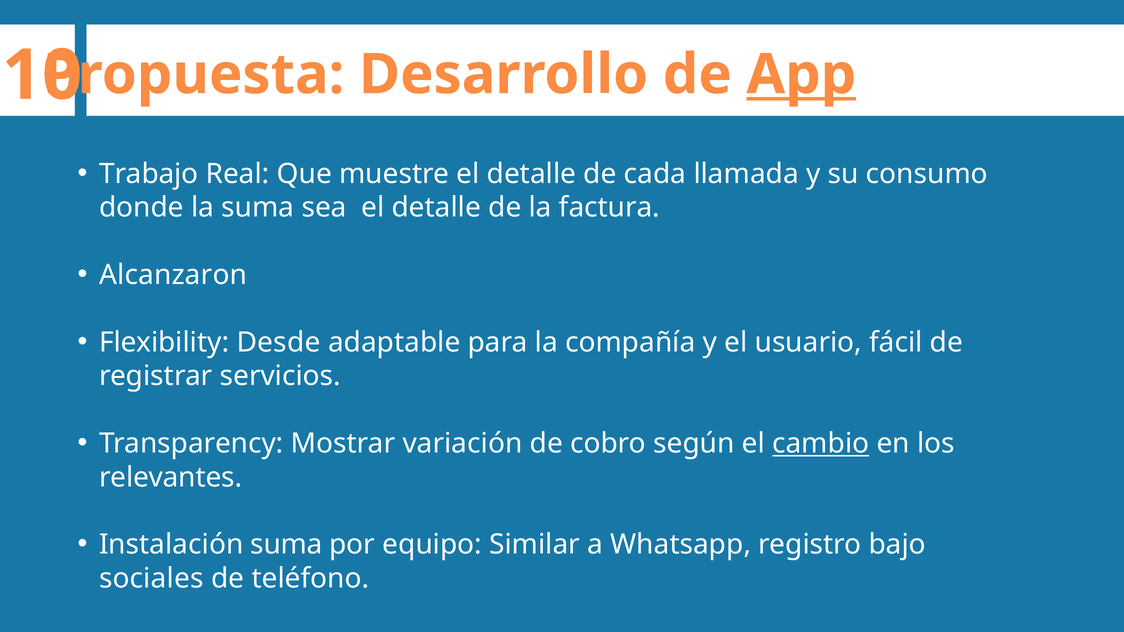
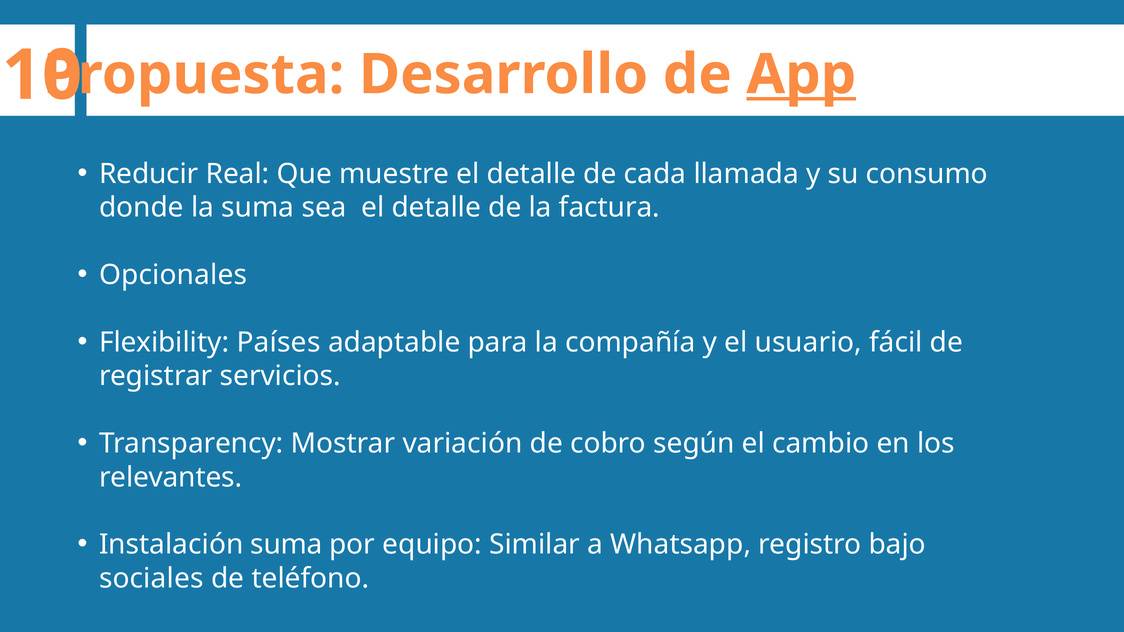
Trabajo: Trabajo -> Reducir
Alcanzaron: Alcanzaron -> Opcionales
Desde: Desde -> Países
cambio underline: present -> none
